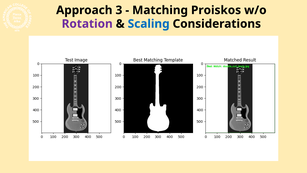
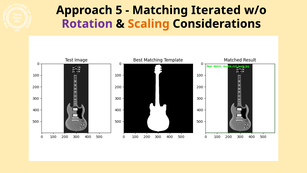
3: 3 -> 5
Proiskos: Proiskos -> Iterated
Scaling colour: blue -> orange
